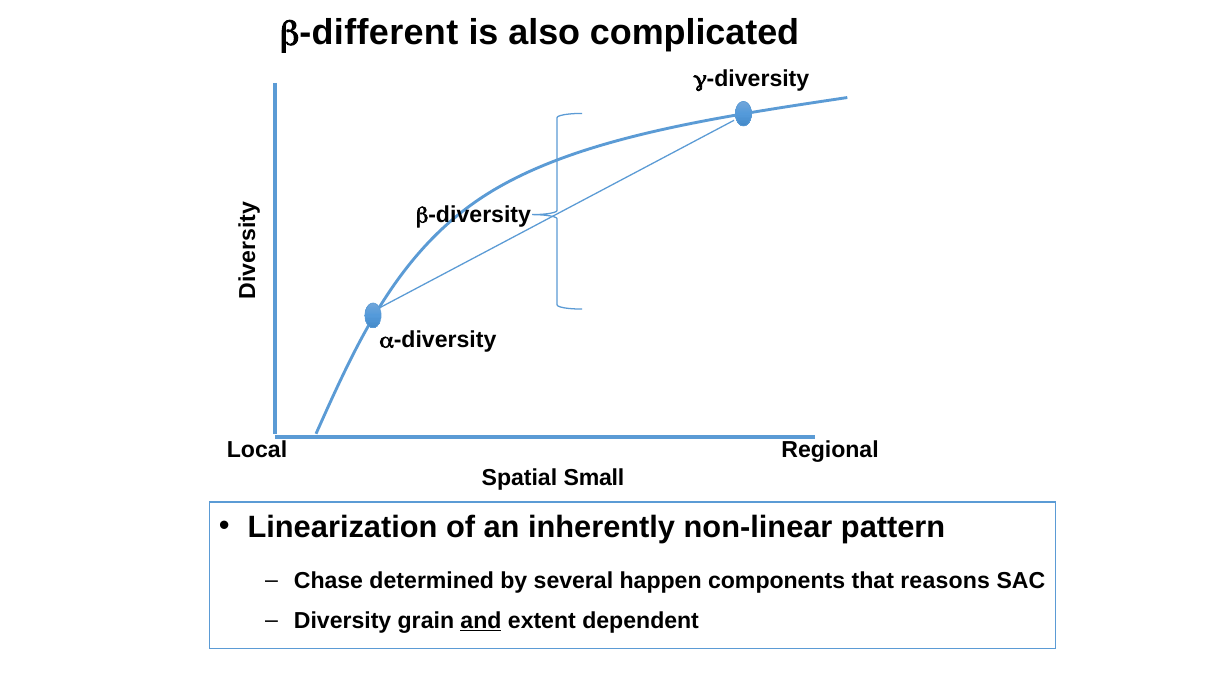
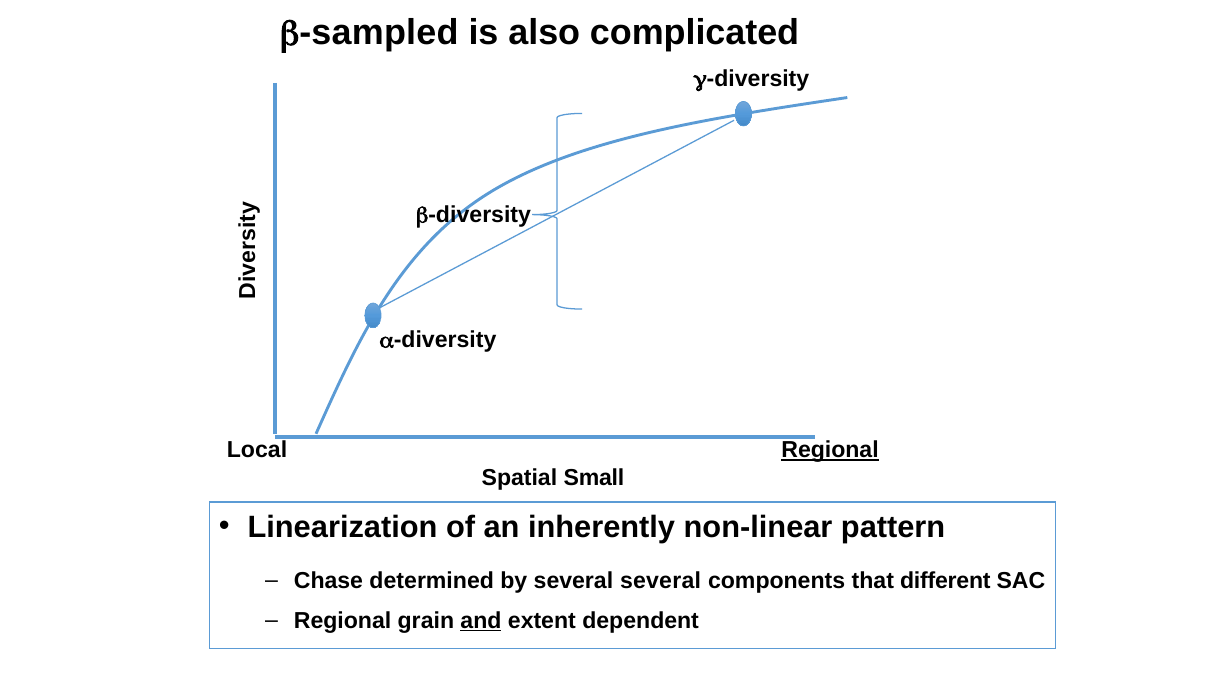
different: different -> sampled
Regional at (830, 450) underline: none -> present
several happen: happen -> several
reasons: reasons -> different
Diversity at (343, 621): Diversity -> Regional
